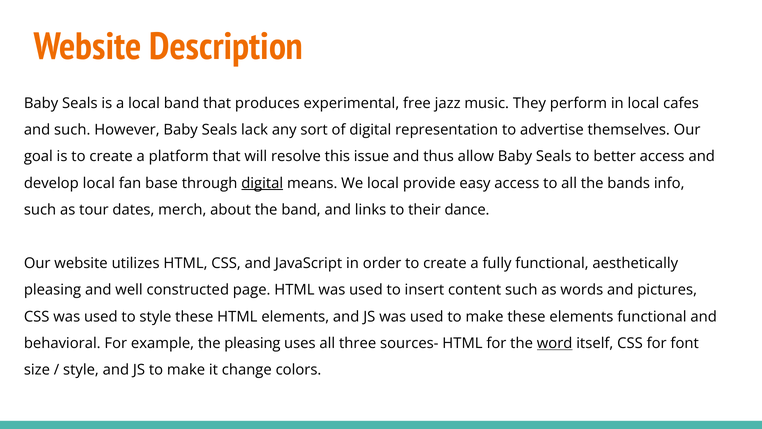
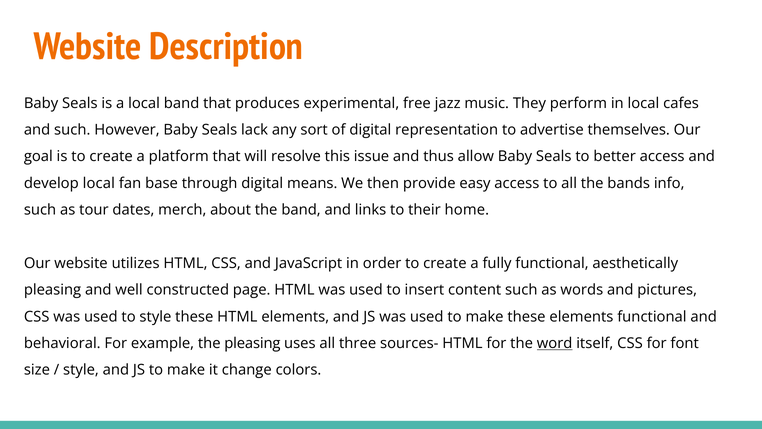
digital at (262, 183) underline: present -> none
We local: local -> then
dance: dance -> home
